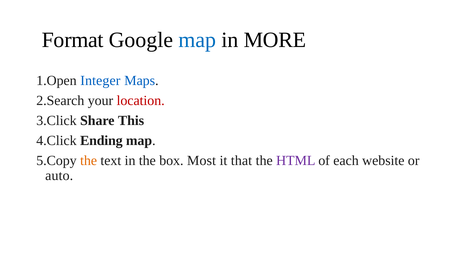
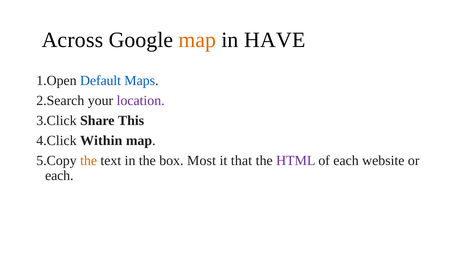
Format: Format -> Across
map at (197, 40) colour: blue -> orange
MORE: MORE -> HAVE
Integer: Integer -> Default
location colour: red -> purple
Ending: Ending -> Within
auto at (59, 175): auto -> each
